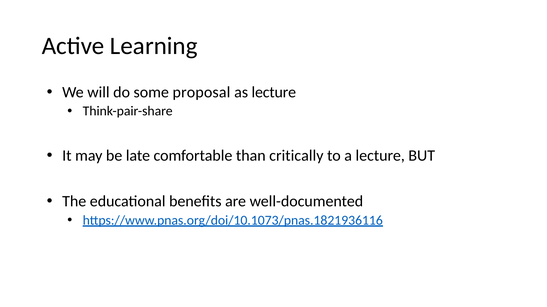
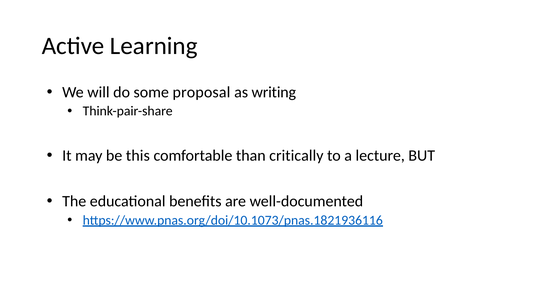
as lecture: lecture -> writing
late: late -> this
